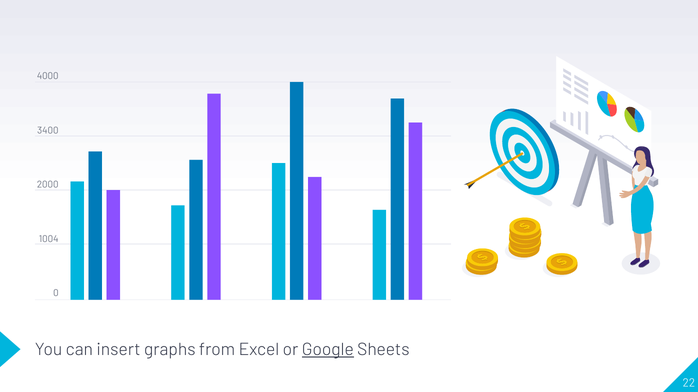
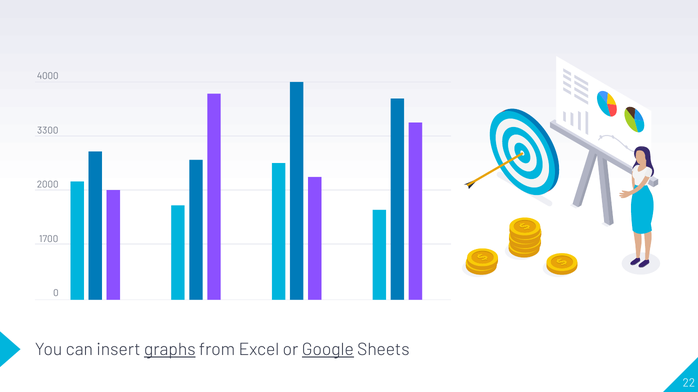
3400: 3400 -> 3300
1004: 1004 -> 1700
graphs underline: none -> present
